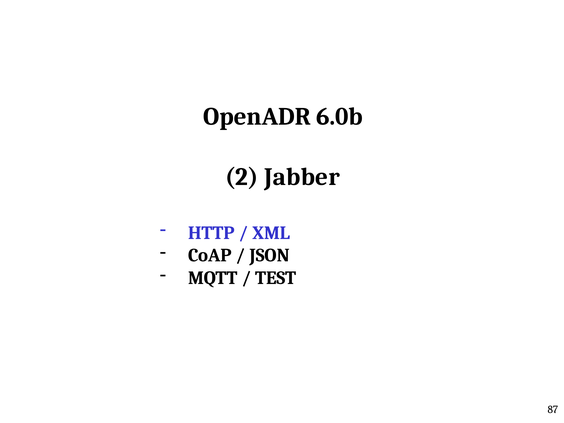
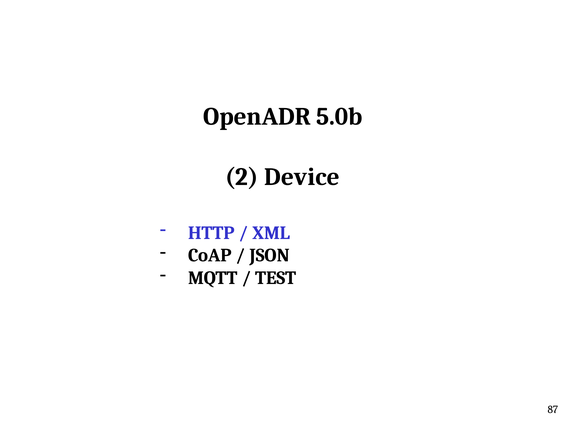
6.0b: 6.0b -> 5.0b
Jabber: Jabber -> Device
